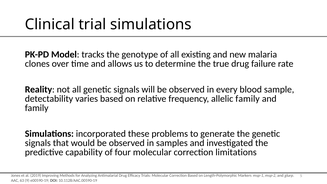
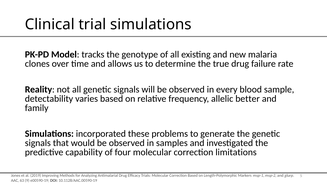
allelic family: family -> better
